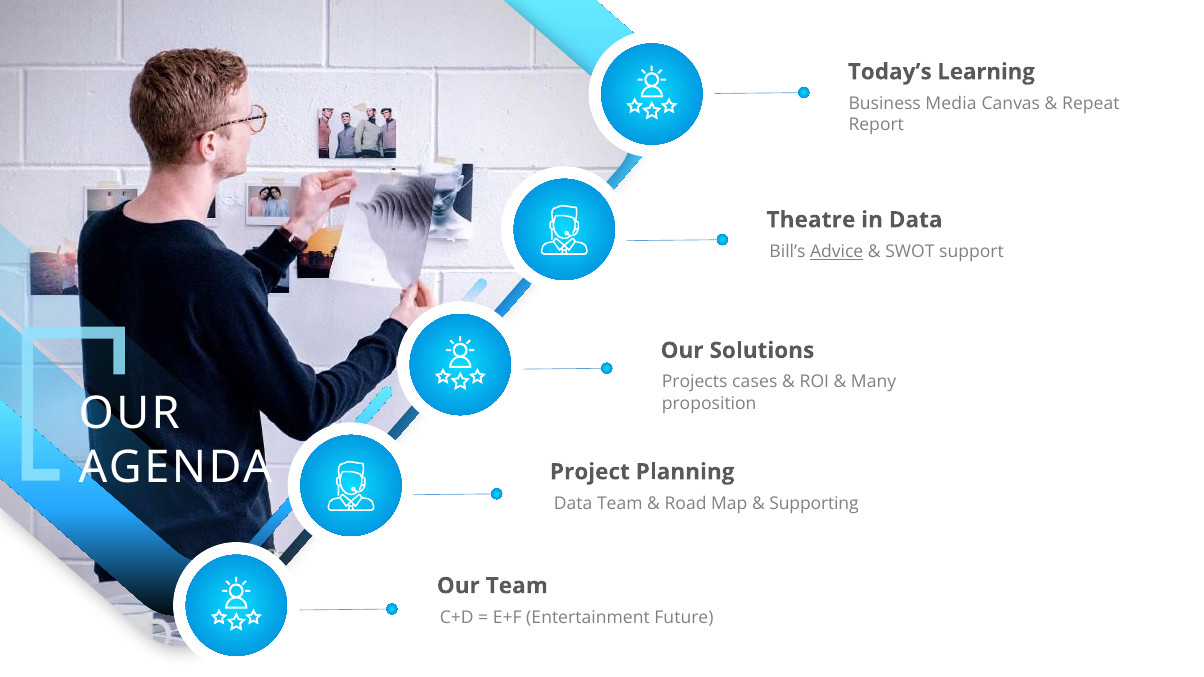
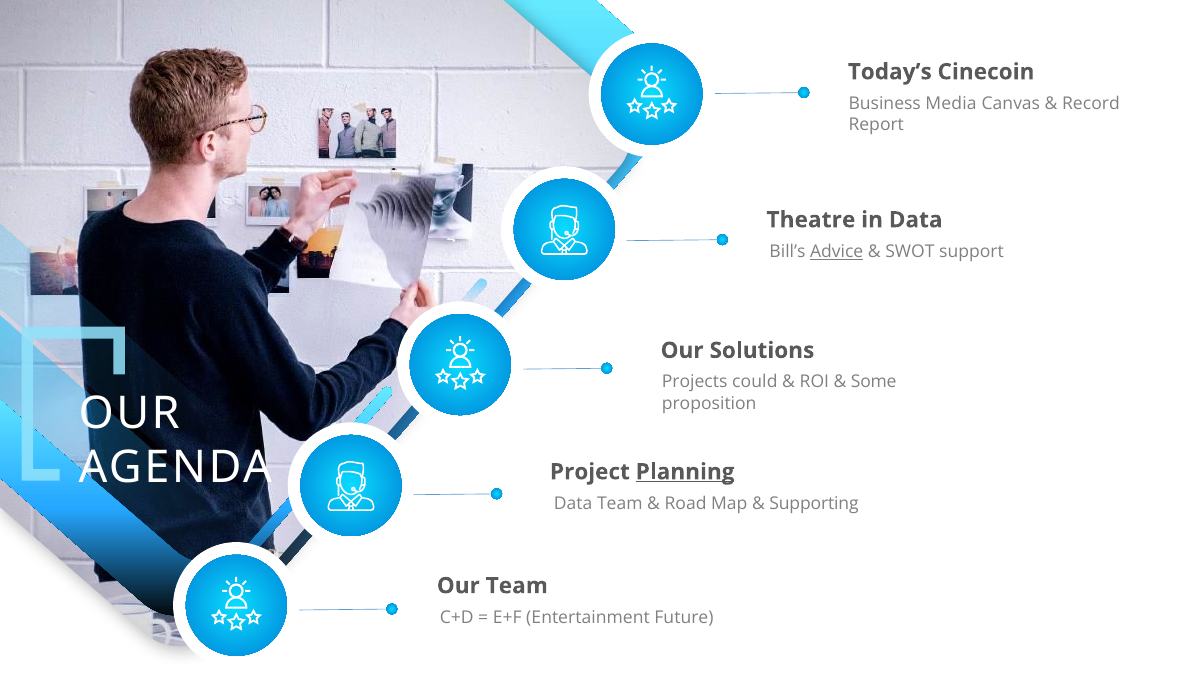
Learning: Learning -> Cinecoin
Repeat: Repeat -> Record
cases: cases -> could
Many: Many -> Some
Planning underline: none -> present
